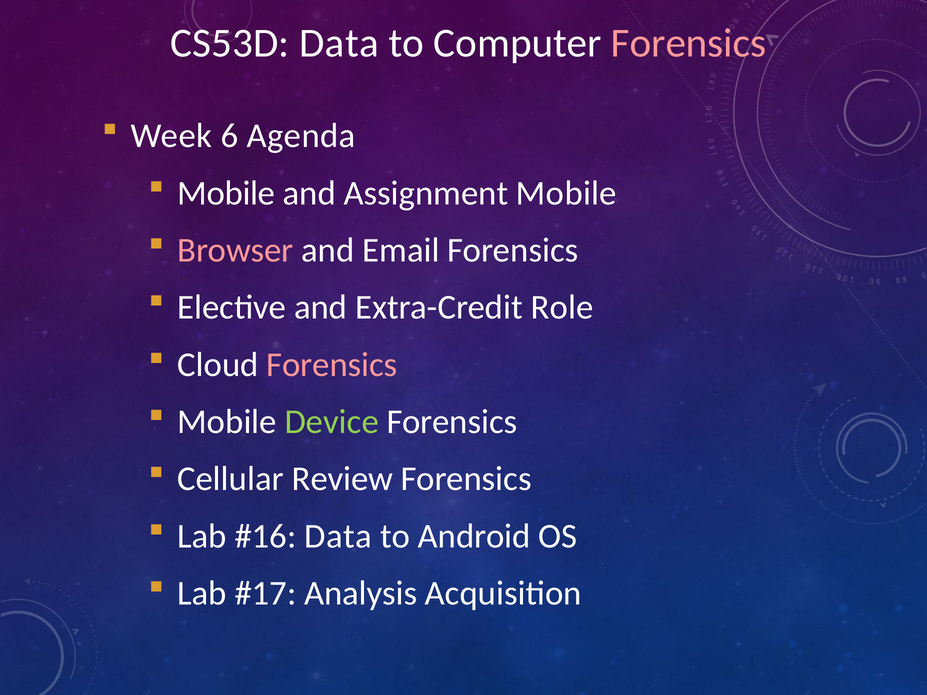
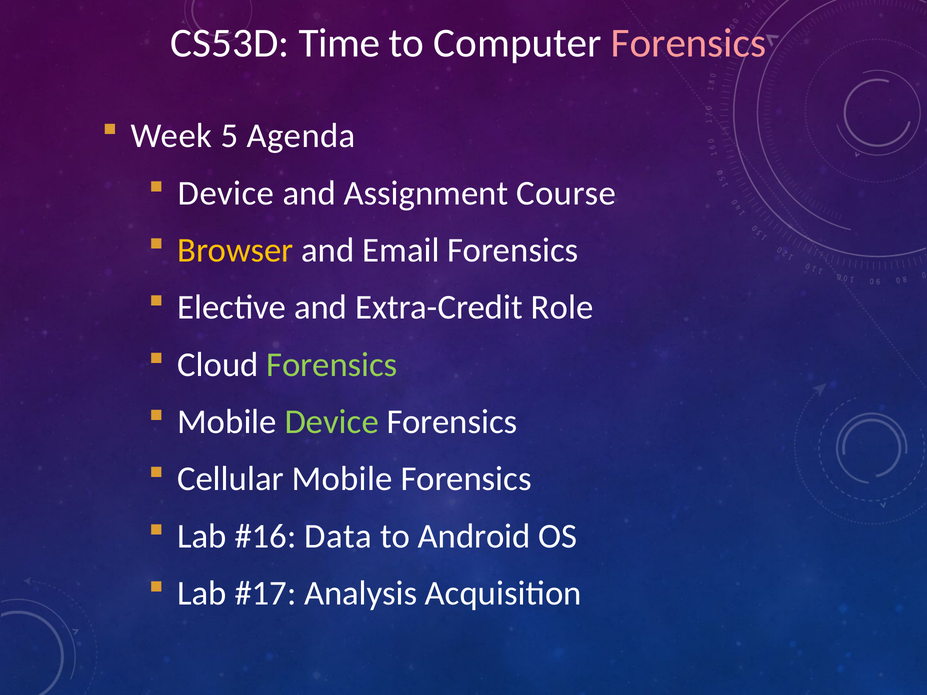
CS53D Data: Data -> Time
6: 6 -> 5
Mobile at (226, 193): Mobile -> Device
Assignment Mobile: Mobile -> Course
Browser colour: pink -> yellow
Forensics at (332, 365) colour: pink -> light green
Cellular Review: Review -> Mobile
